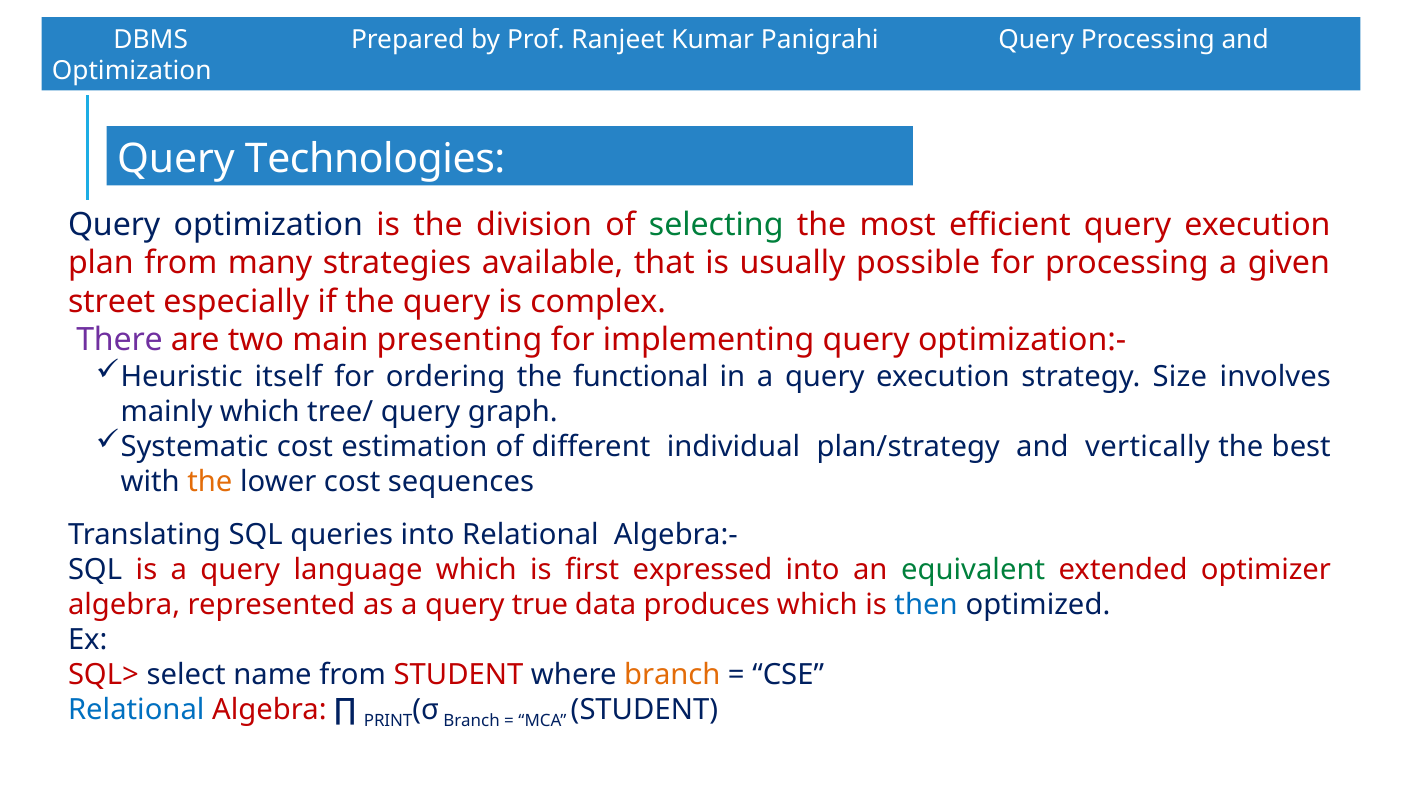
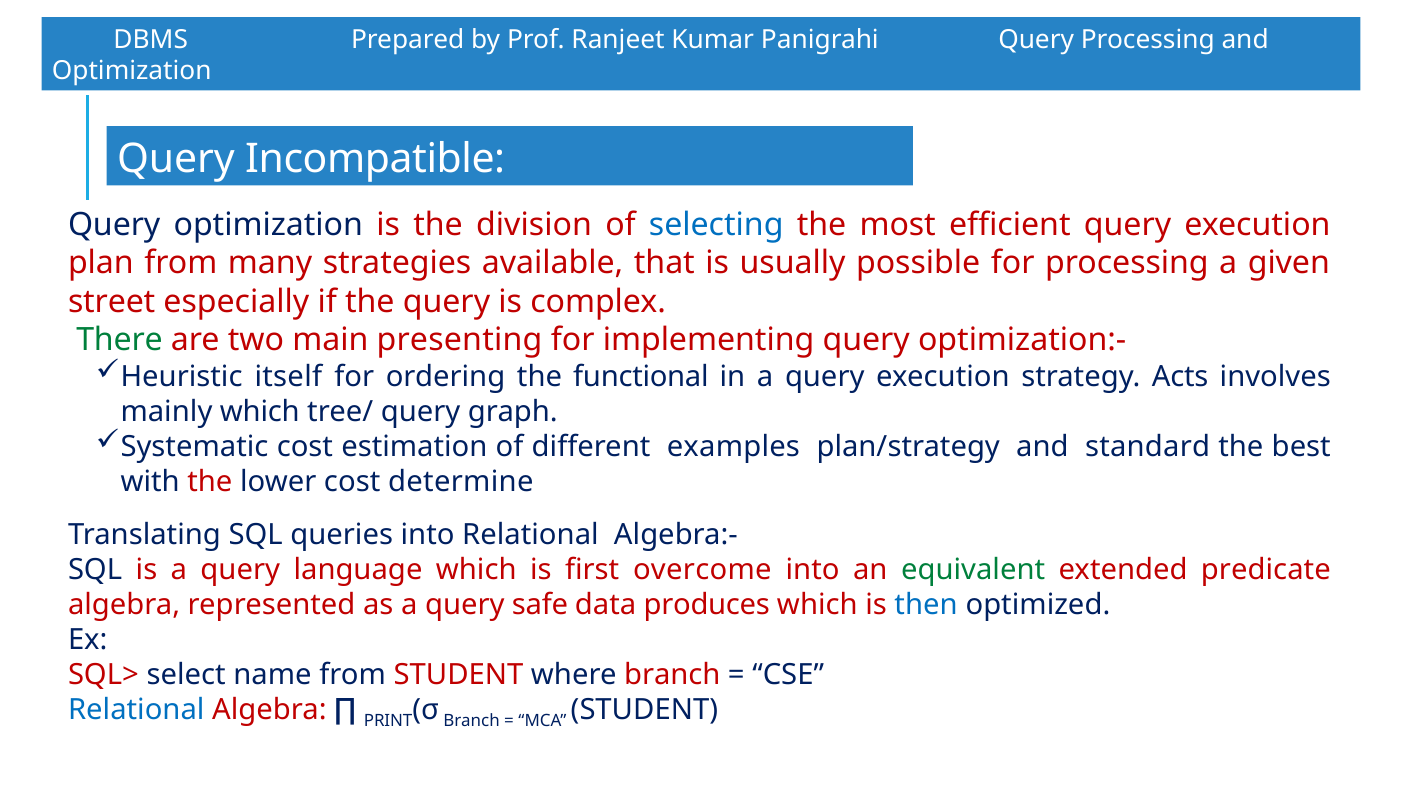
Technologies: Technologies -> Incompatible
selecting colour: green -> blue
There colour: purple -> green
Size: Size -> Acts
individual: individual -> examples
vertically: vertically -> standard
the at (210, 482) colour: orange -> red
sequences: sequences -> determine
expressed: expressed -> overcome
optimizer: optimizer -> predicate
true: true -> safe
branch at (672, 675) colour: orange -> red
